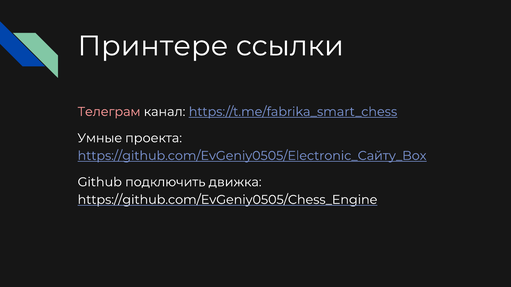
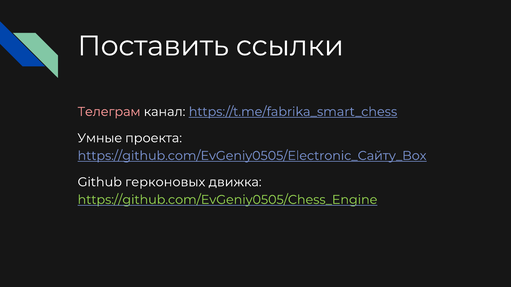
Принтере: Принтере -> Поставить
подключить: подключить -> герконовых
https://github.com/EvGeniy0505/Chess_Engine colour: white -> light green
